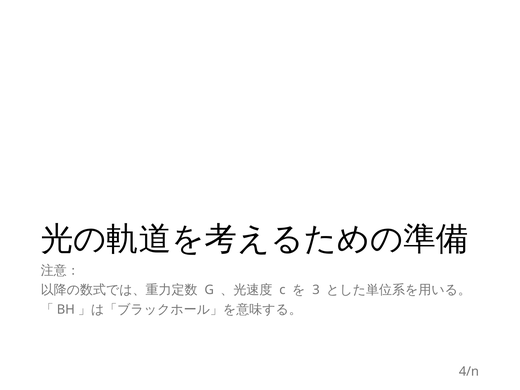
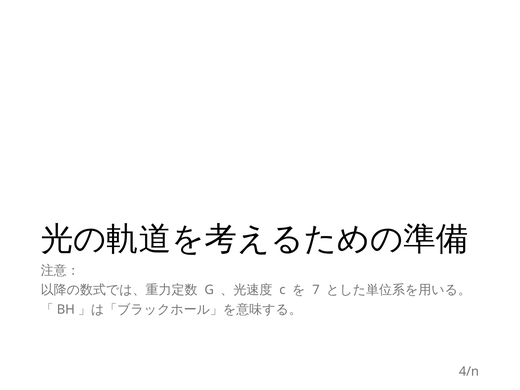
3: 3 -> 7
